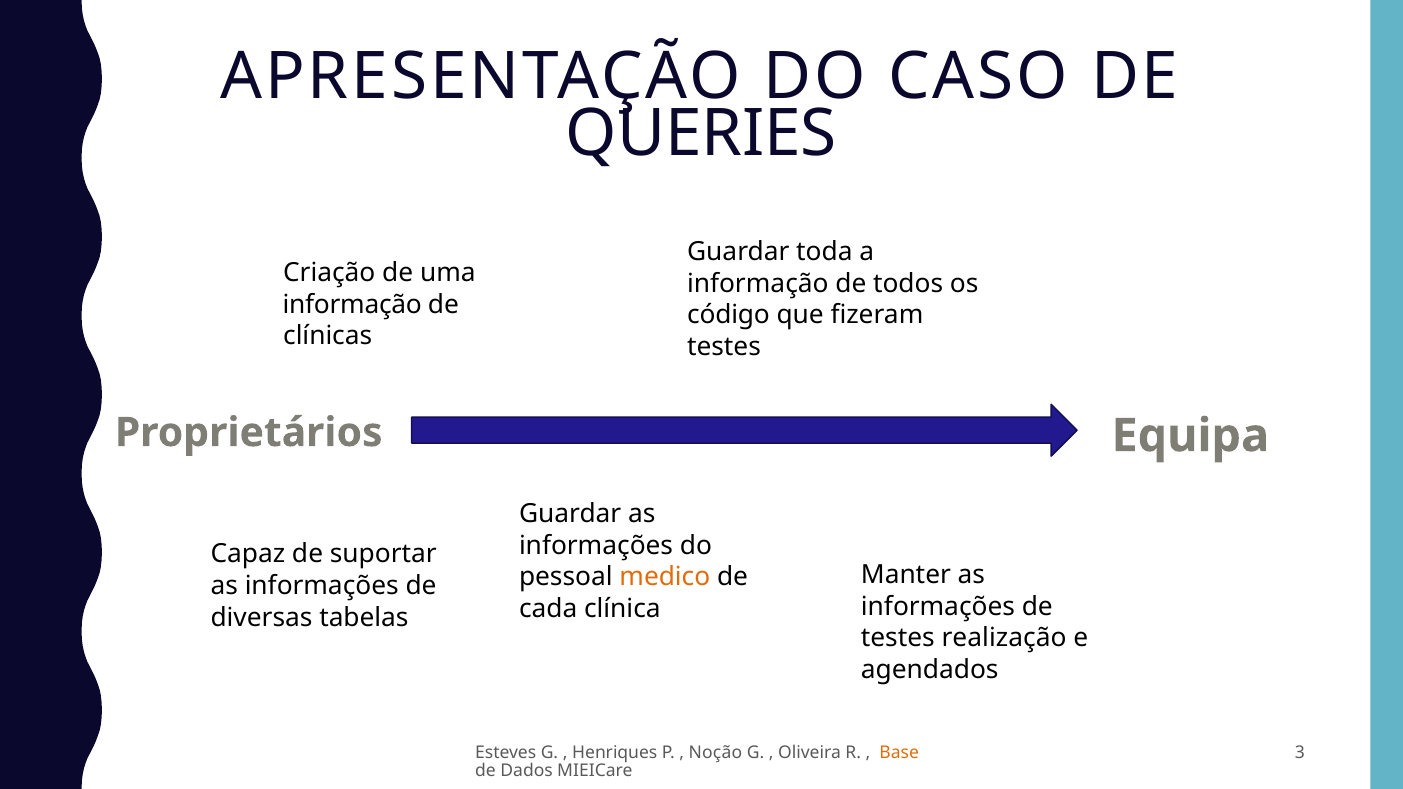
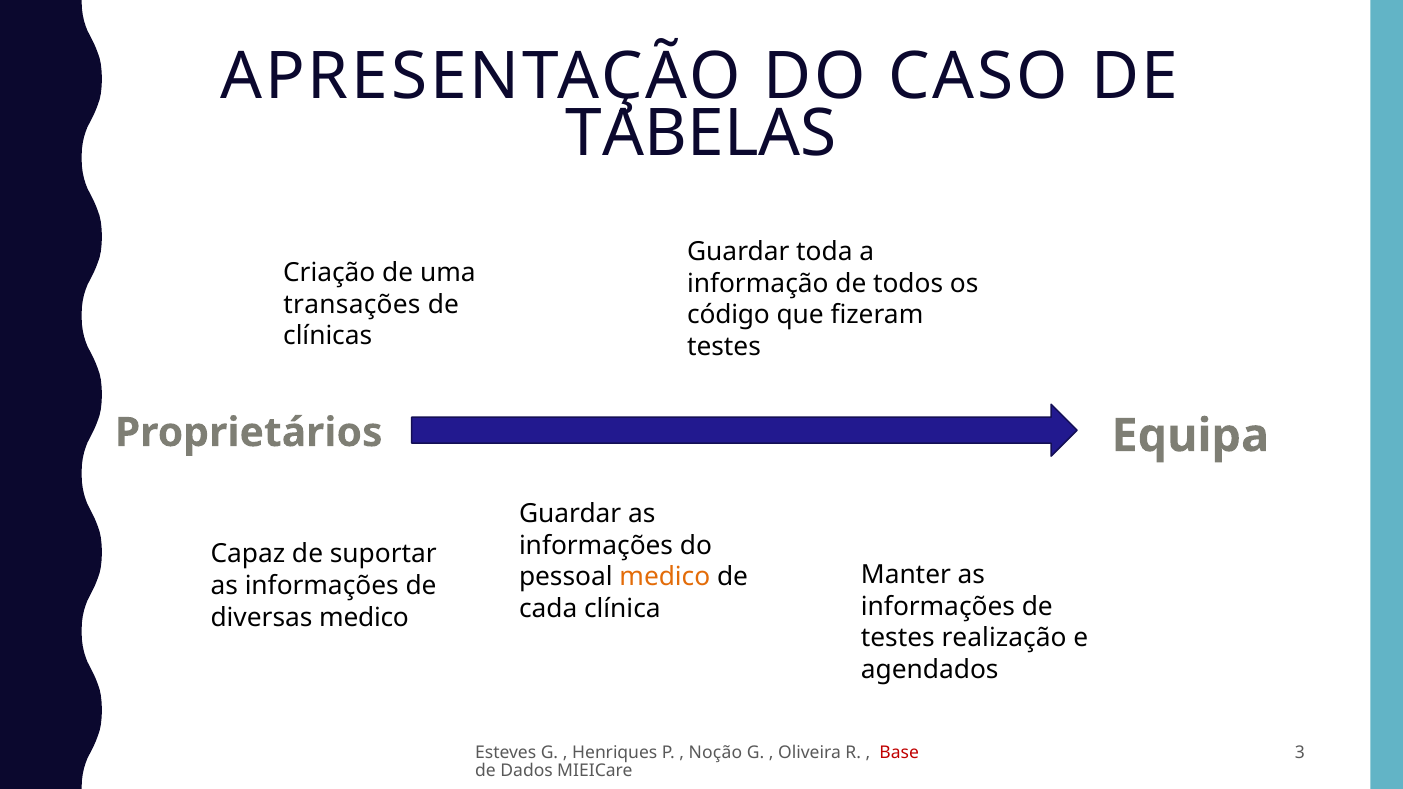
QUERIES: QUERIES -> TABELAS
informação at (352, 305): informação -> transações
diversas tabelas: tabelas -> medico
Base colour: orange -> red
